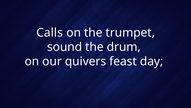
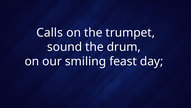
quivers: quivers -> smiling
